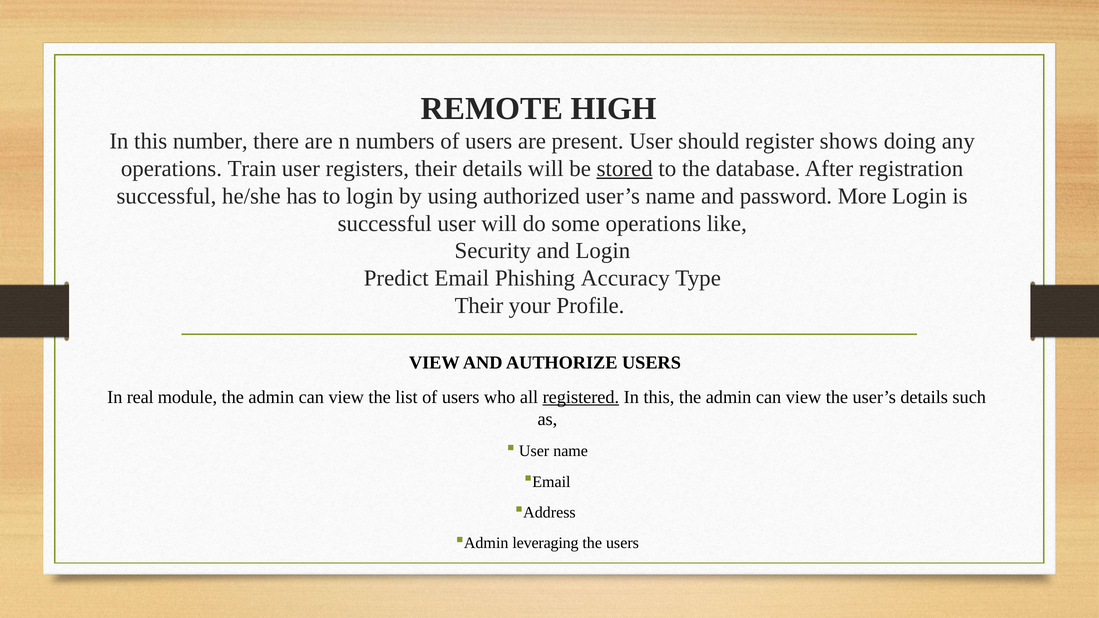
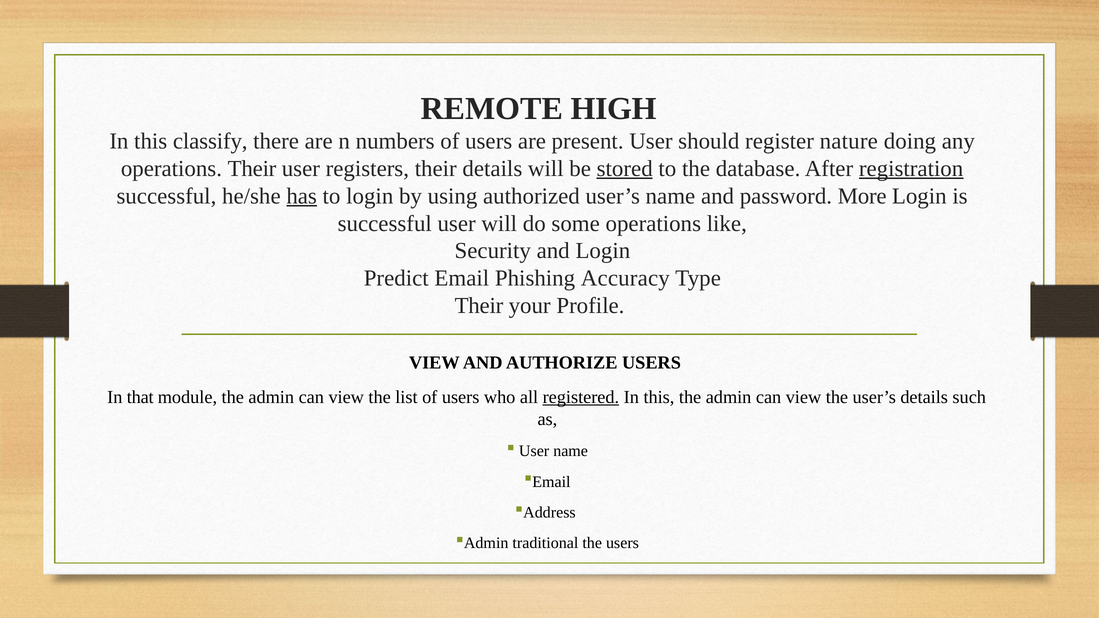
number: number -> classify
shows: shows -> nature
operations Train: Train -> Their
registration underline: none -> present
has underline: none -> present
real: real -> that
leveraging: leveraging -> traditional
